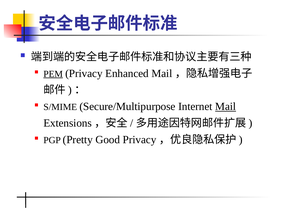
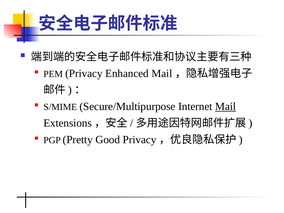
PEM underline: present -> none
